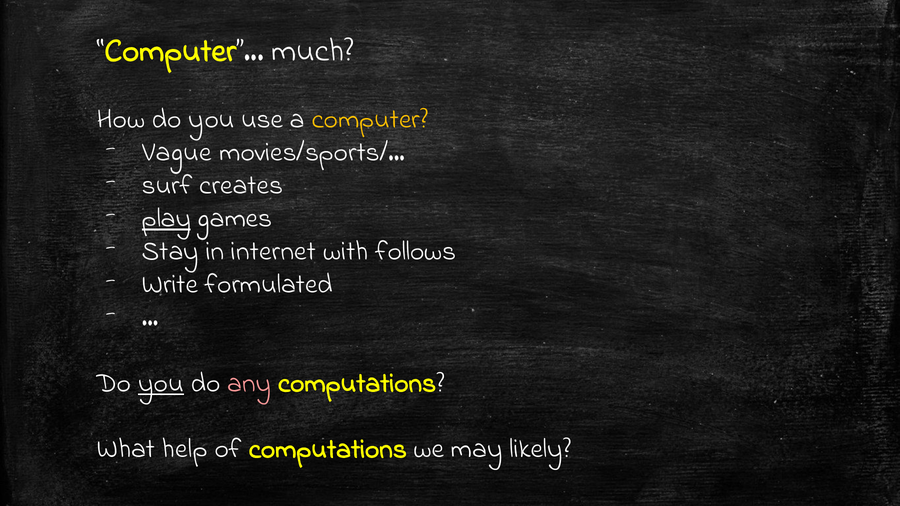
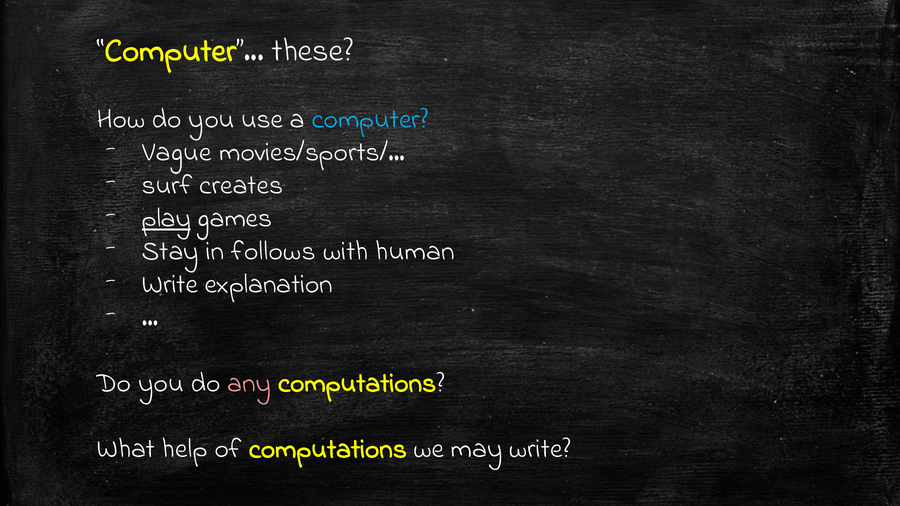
much: much -> these
computer at (370, 119) colour: yellow -> light blue
internet: internet -> follows
follows: follows -> human
formulated: formulated -> explanation
you at (161, 383) underline: present -> none
may likely: likely -> write
